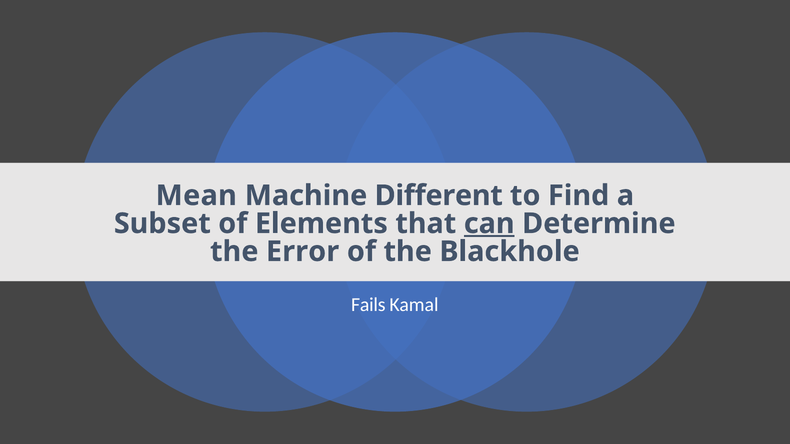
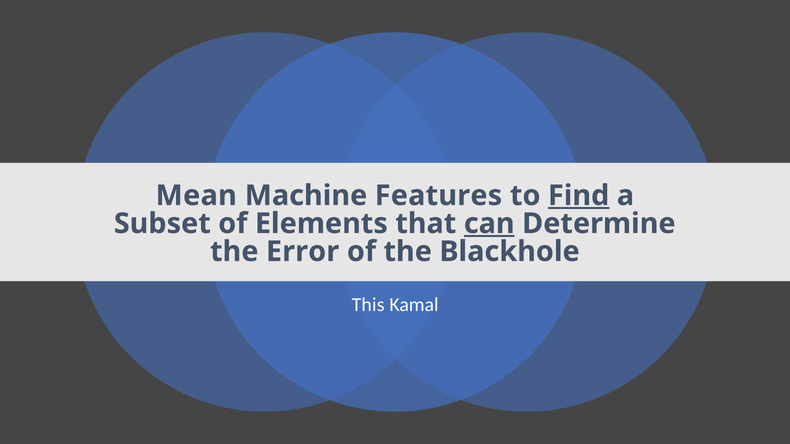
Different: Different -> Features
Find underline: none -> present
Fails: Fails -> This
